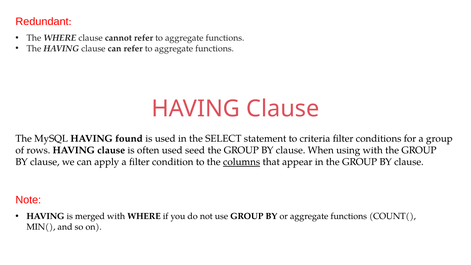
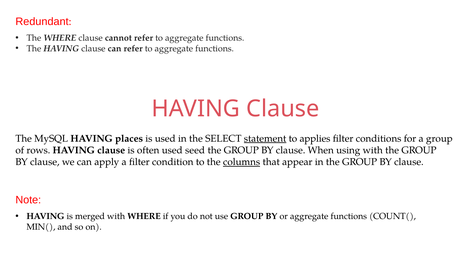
found: found -> places
statement underline: none -> present
criteria: criteria -> applies
